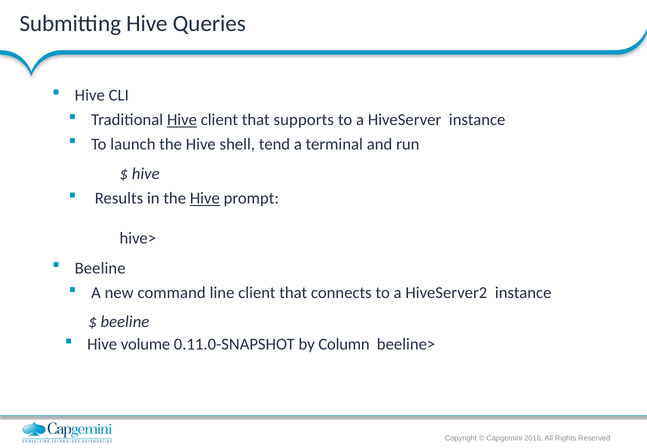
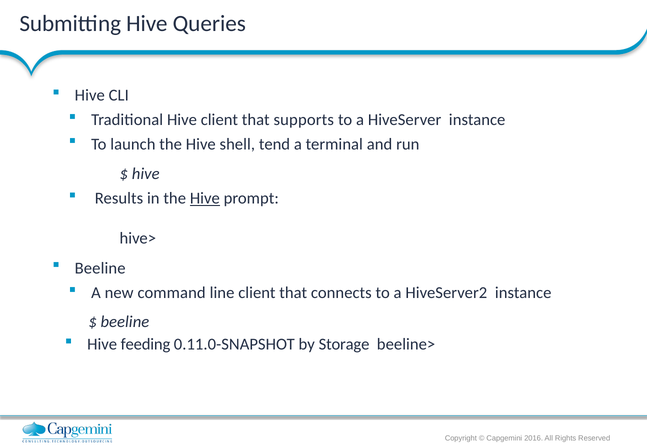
Hive at (182, 120) underline: present -> none
volume: volume -> feeding
Column: Column -> Storage
